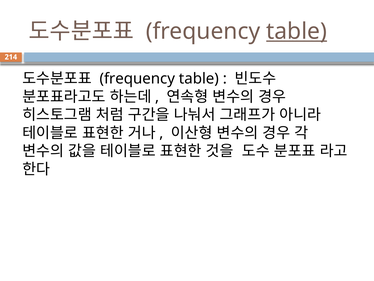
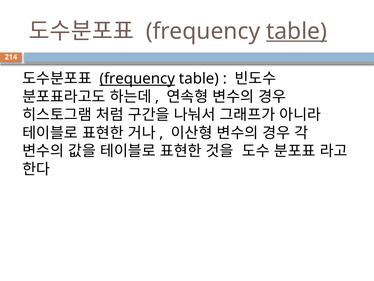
frequency at (137, 79) underline: none -> present
